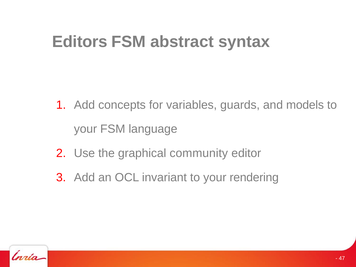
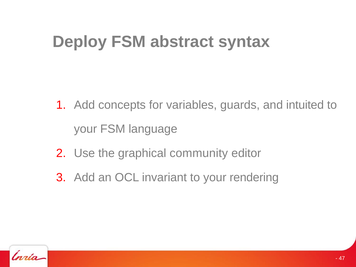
Editors: Editors -> Deploy
models: models -> intuited
